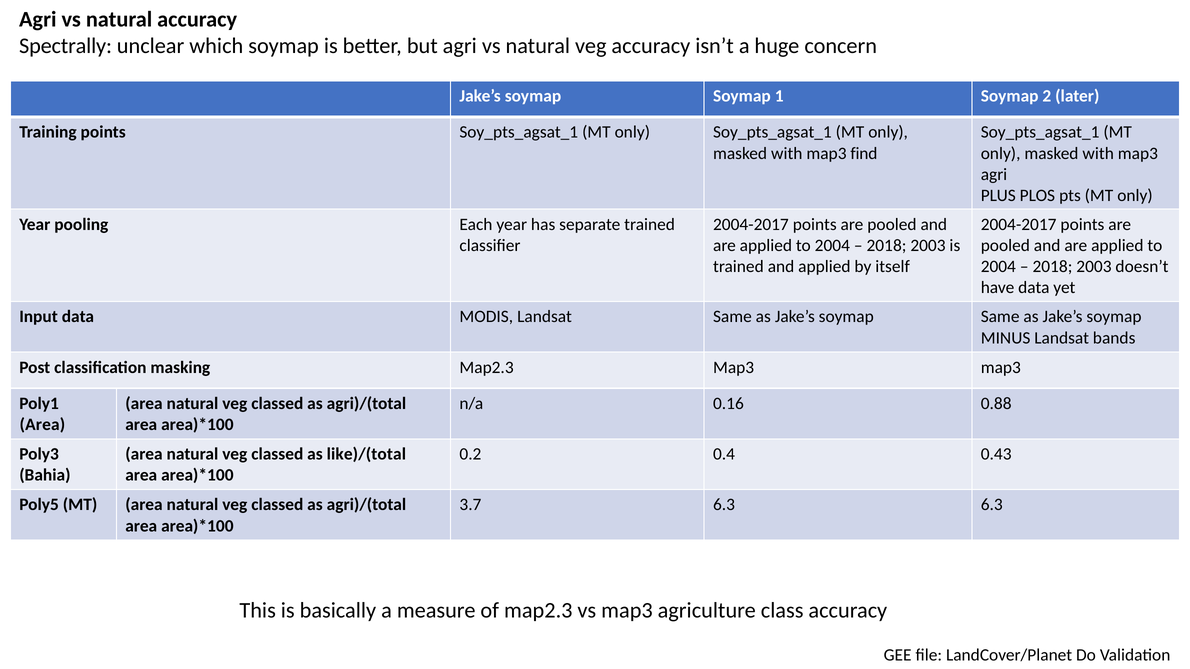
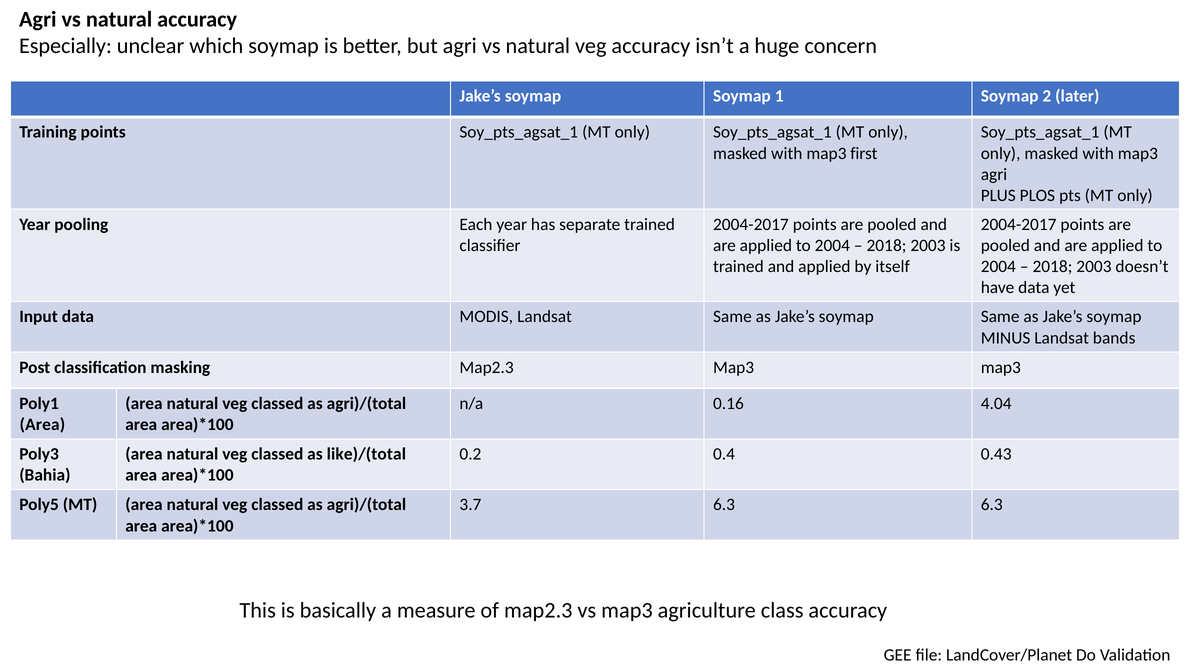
Spectrally: Spectrally -> Especially
find: find -> first
0.88: 0.88 -> 4.04
